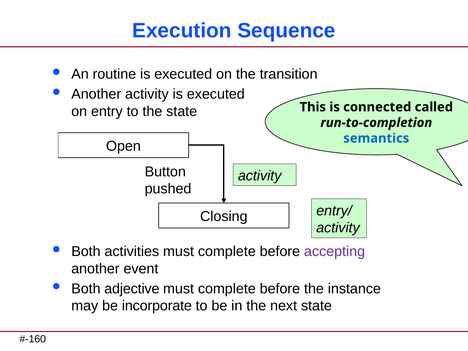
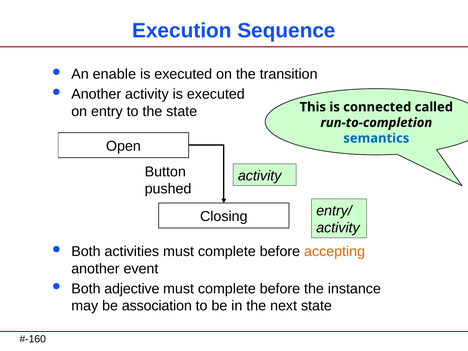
routine: routine -> enable
accepting colour: purple -> orange
incorporate: incorporate -> association
